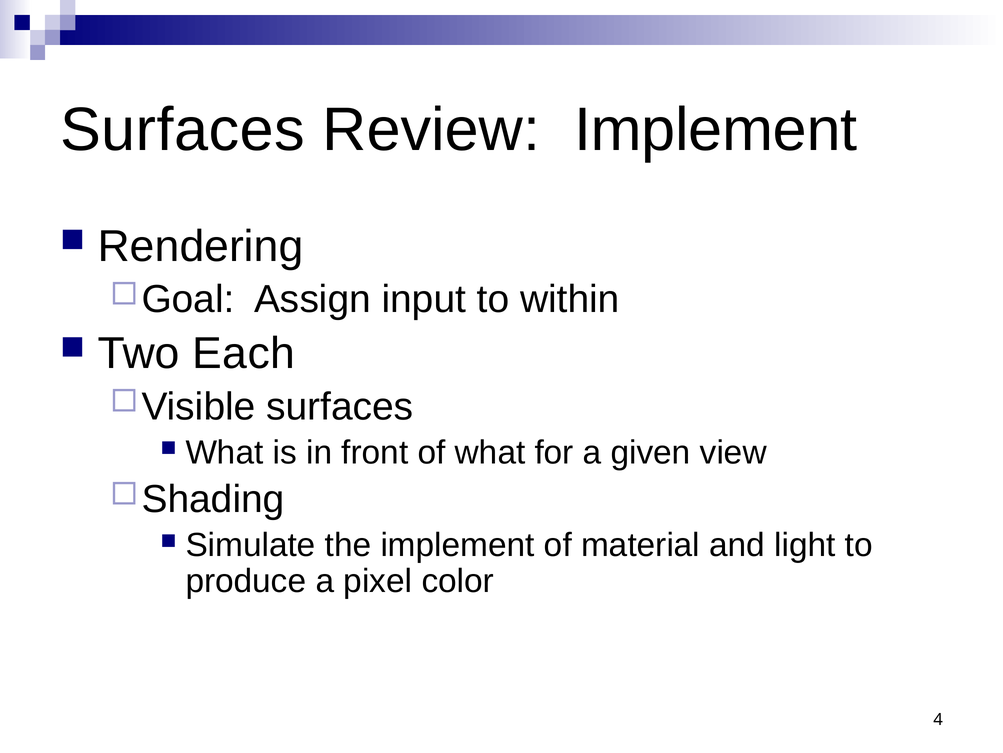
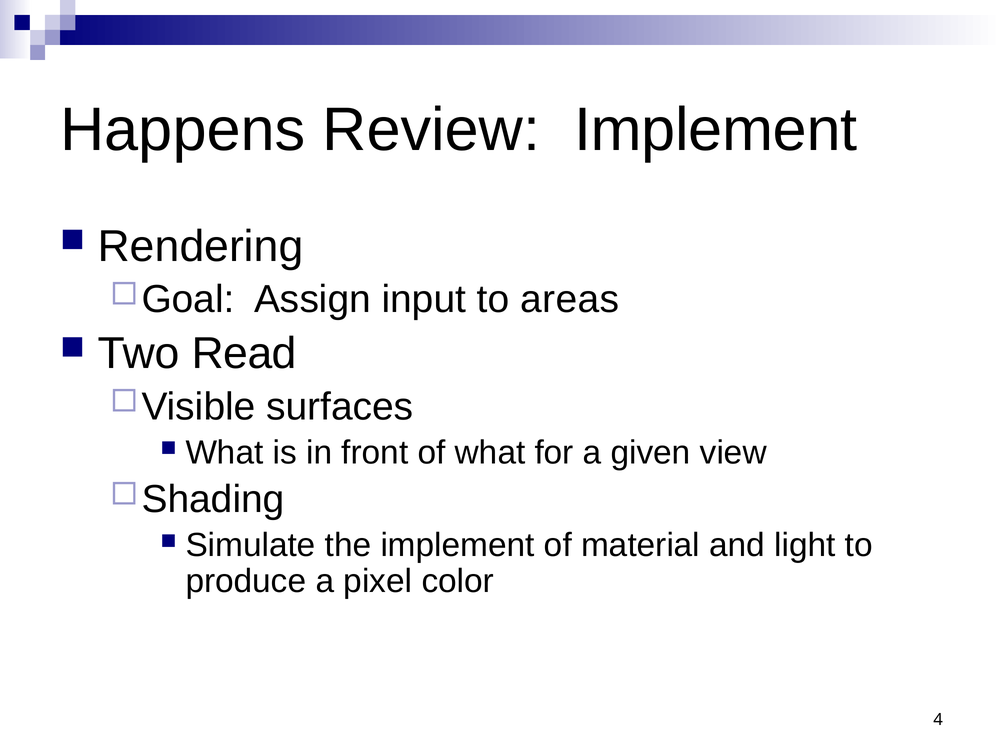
Surfaces at (183, 130): Surfaces -> Happens
within: within -> areas
Each: Each -> Read
